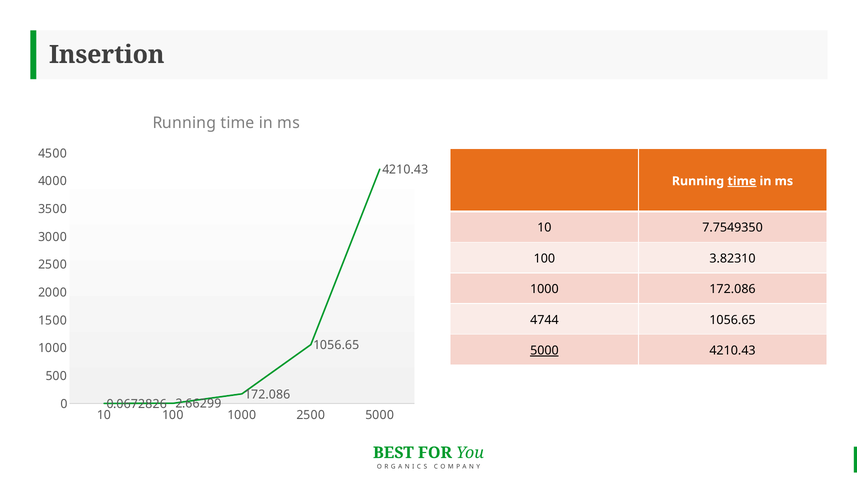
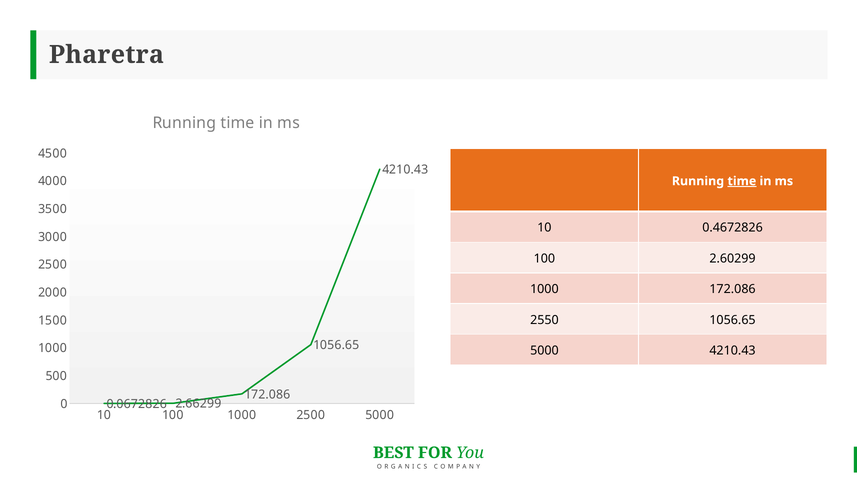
Insertion: Insertion -> Pharetra
7.7549350: 7.7549350 -> 0.4672826
3.82310: 3.82310 -> 2.60299
4744: 4744 -> 2550
5000 at (544, 351) underline: present -> none
